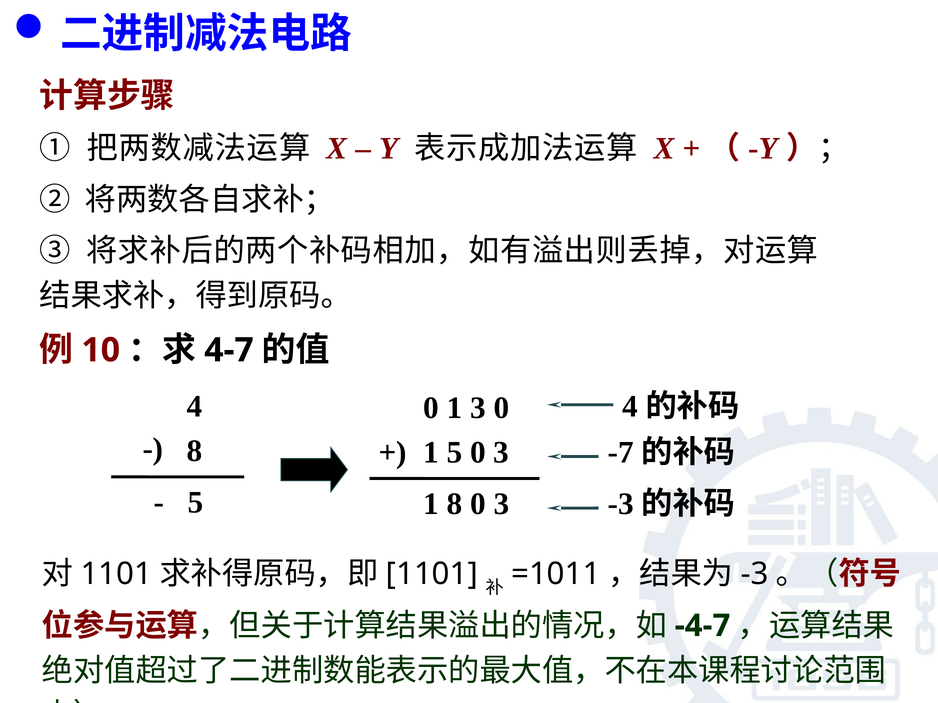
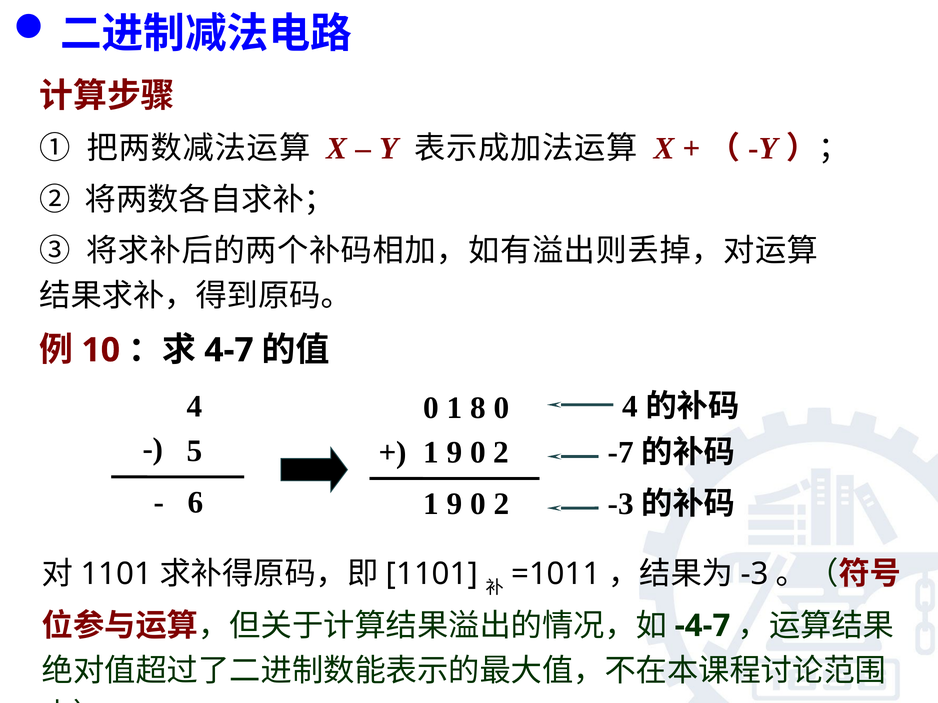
1 3: 3 -> 8
8 at (195, 451): 8 -> 5
5 at (454, 453): 5 -> 9
3 at (501, 453): 3 -> 2
5 at (195, 503): 5 -> 6
8 at (455, 504): 8 -> 9
3 at (501, 504): 3 -> 2
